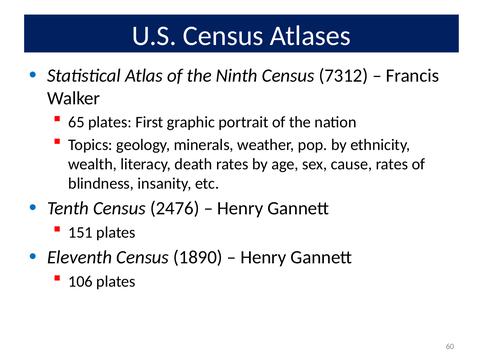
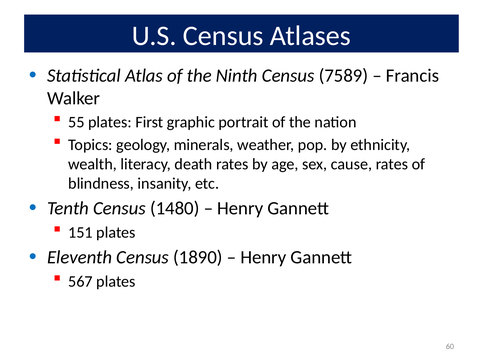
7312: 7312 -> 7589
65: 65 -> 55
2476: 2476 -> 1480
106: 106 -> 567
